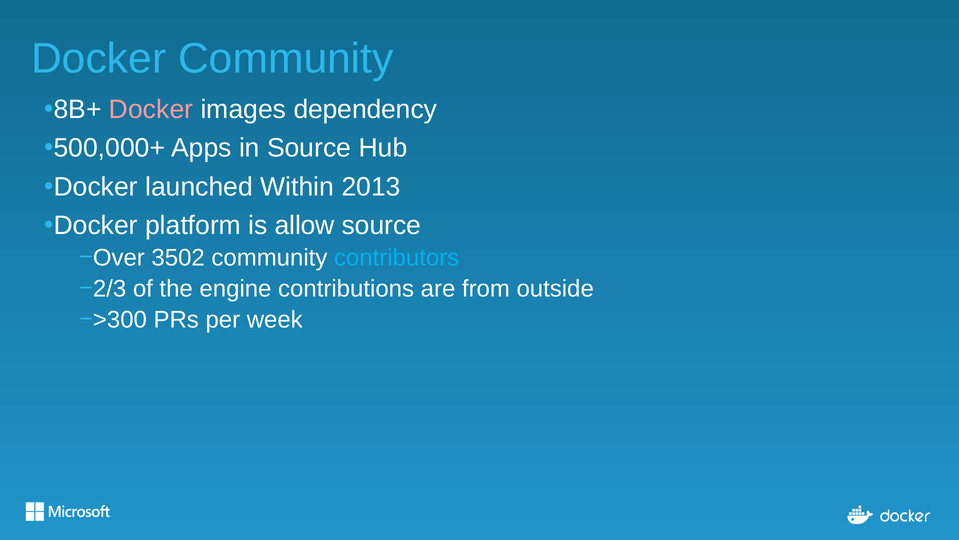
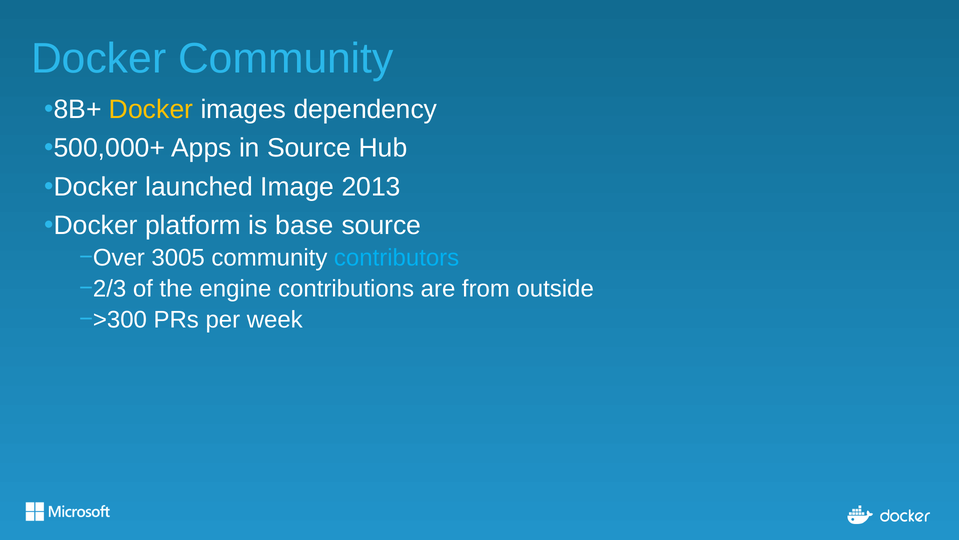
Docker at (151, 109) colour: pink -> yellow
Within: Within -> Image
allow: allow -> base
3502: 3502 -> 3005
